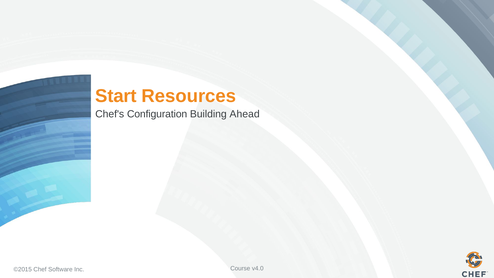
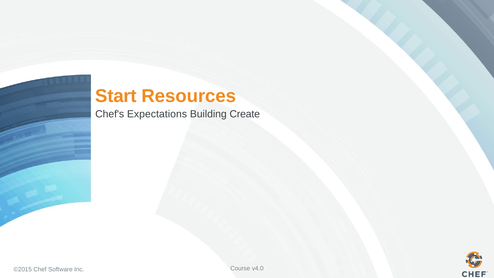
Configuration: Configuration -> Expectations
Ahead: Ahead -> Create
